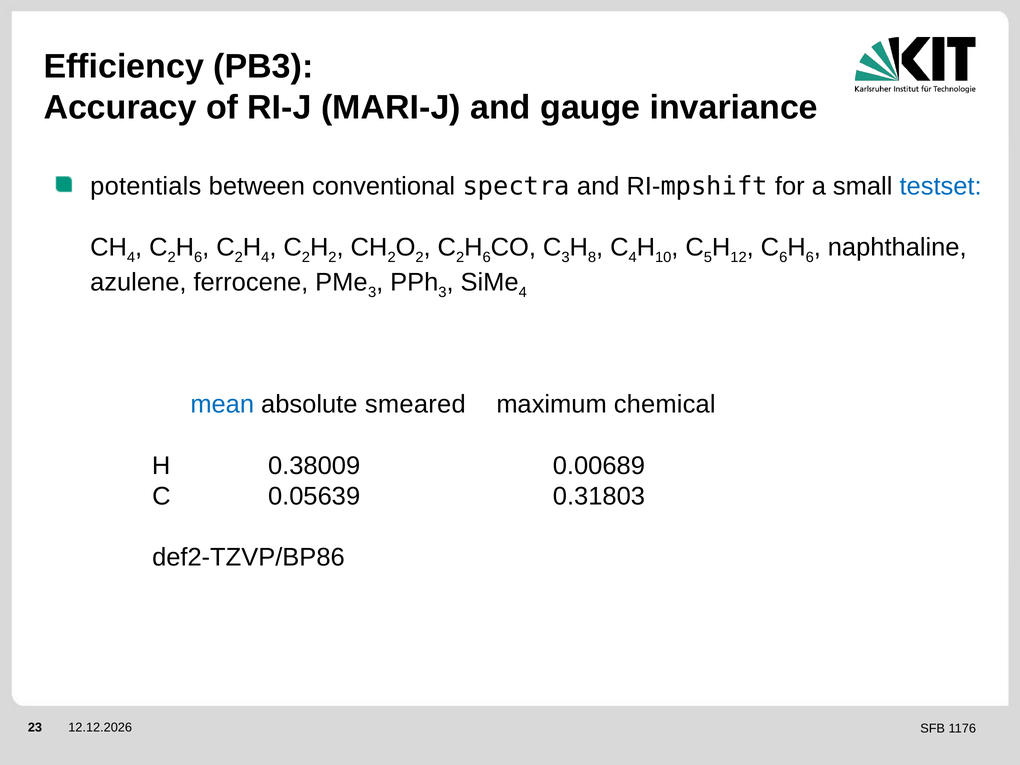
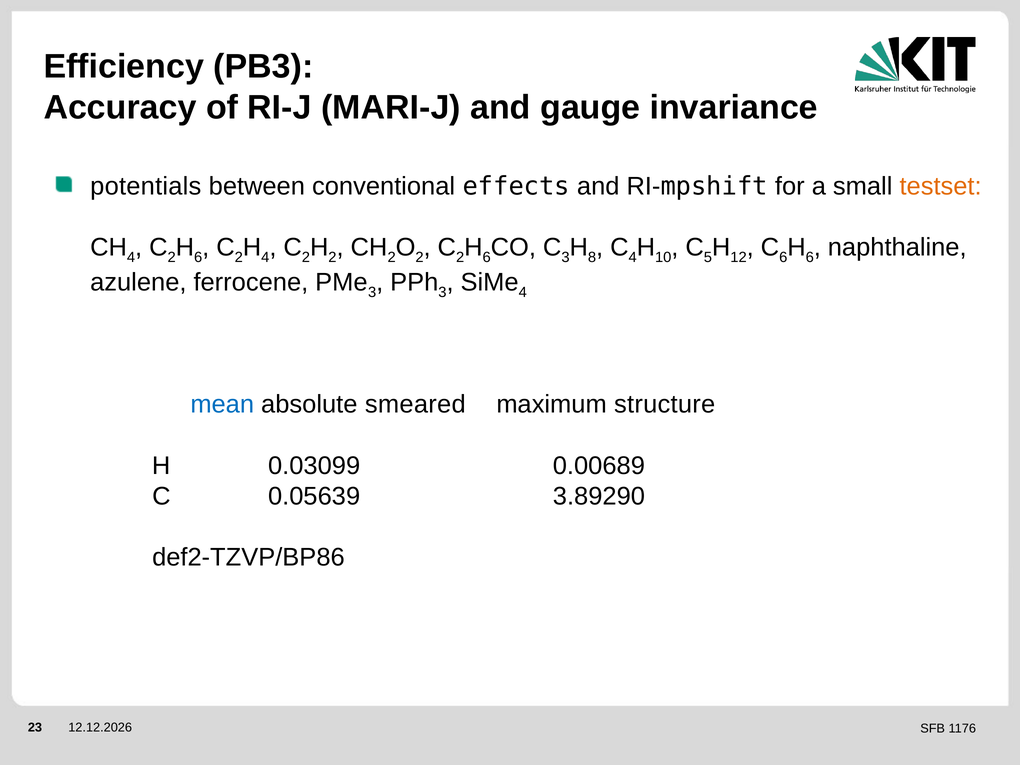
spectra: spectra -> effects
testset colour: blue -> orange
chemical: chemical -> structure
0.38009: 0.38009 -> 0.03099
0.31803: 0.31803 -> 3.89290
